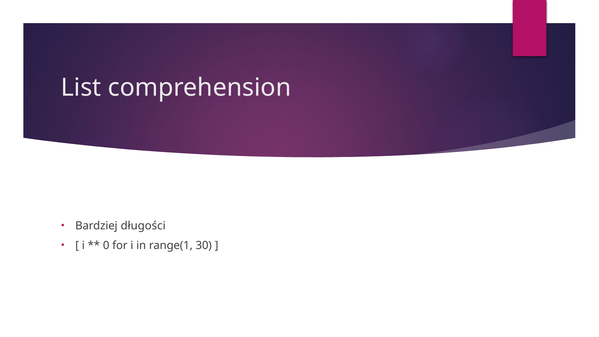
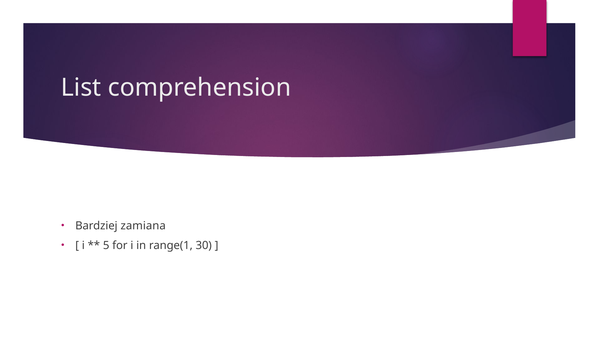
długości: długości -> zamiana
0: 0 -> 5
